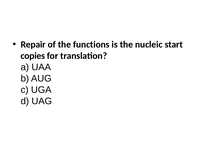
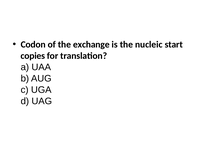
Repair: Repair -> Codon
functions: functions -> exchange
